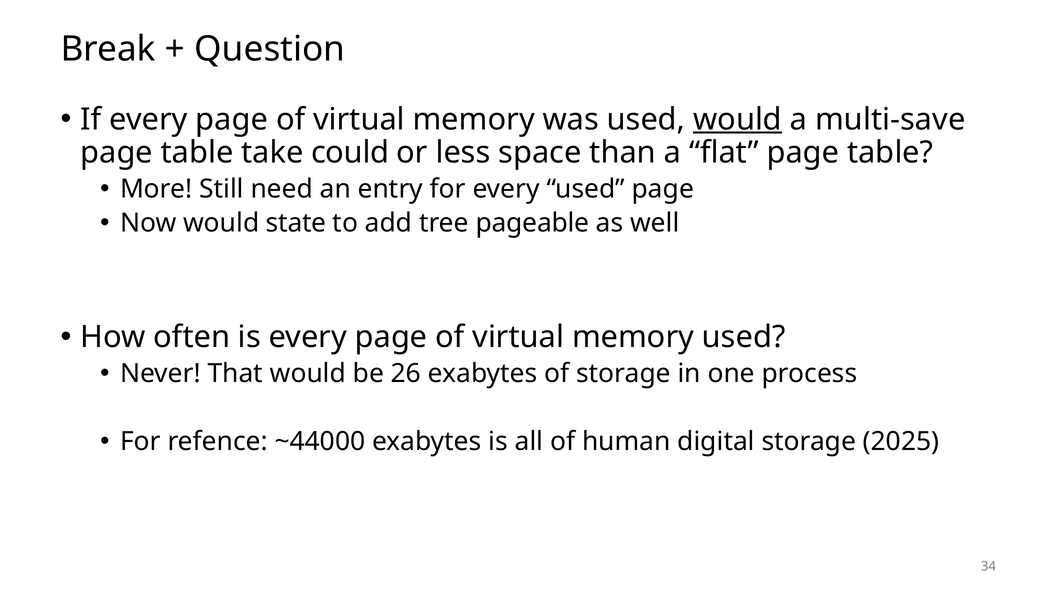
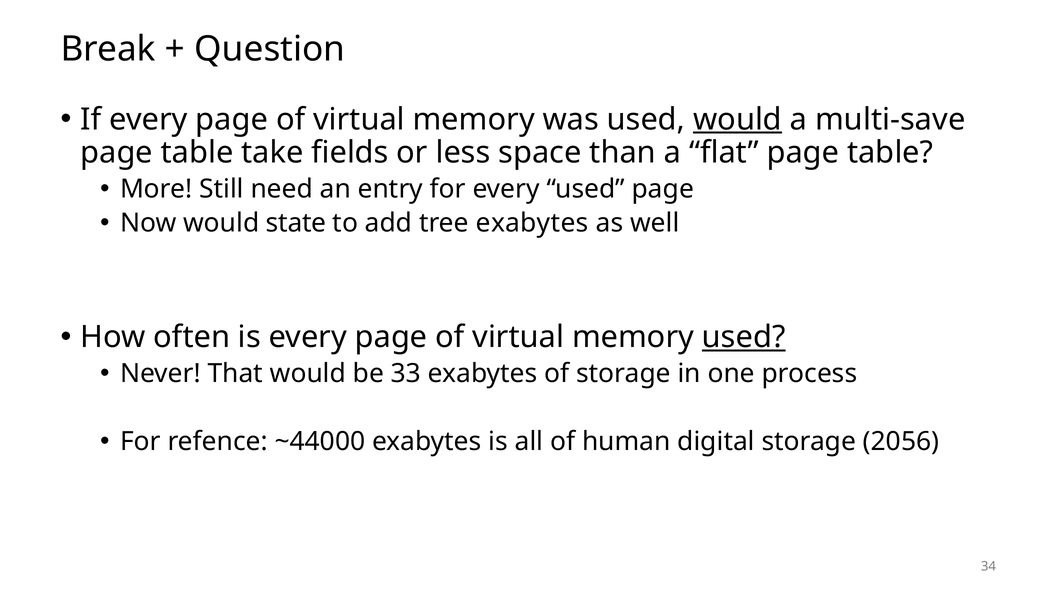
could: could -> fields
tree pageable: pageable -> exabytes
used at (744, 338) underline: none -> present
26: 26 -> 33
2025: 2025 -> 2056
